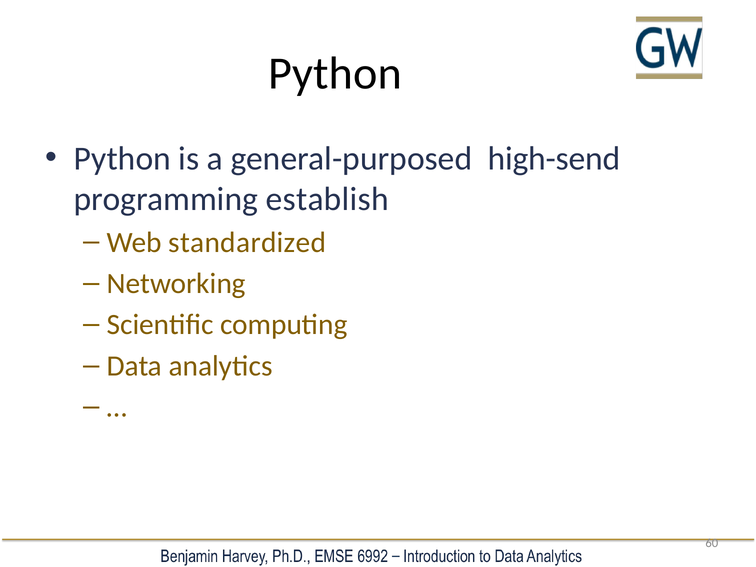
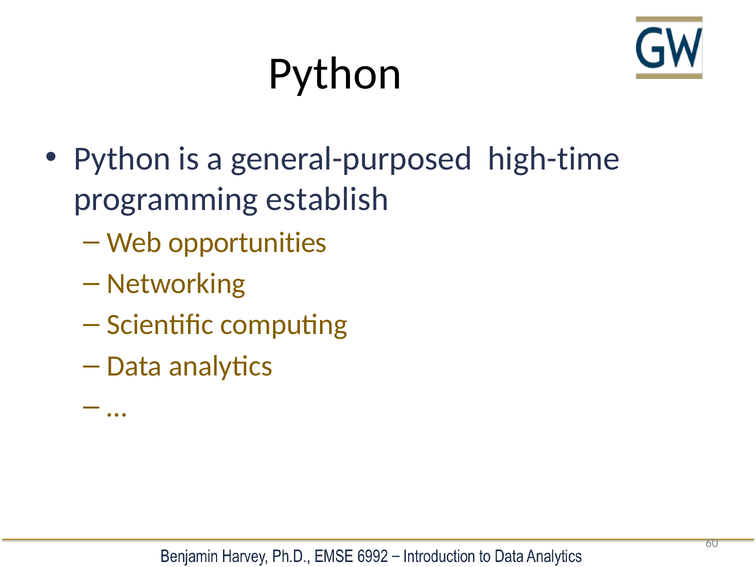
high-send: high-send -> high-time
standardized: standardized -> opportunities
